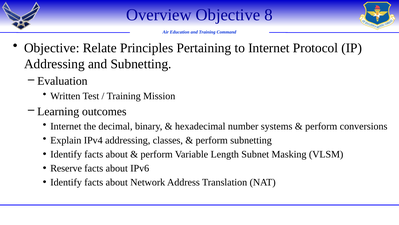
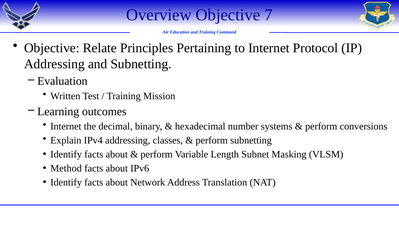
8: 8 -> 7
Reserve: Reserve -> Method
